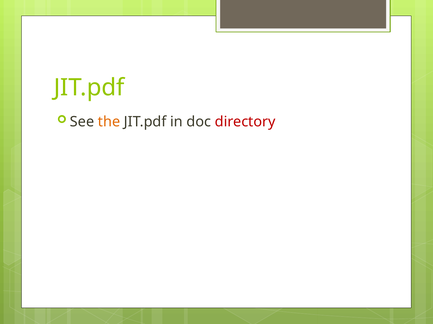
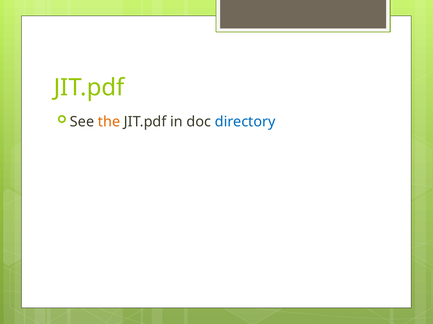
directory colour: red -> blue
